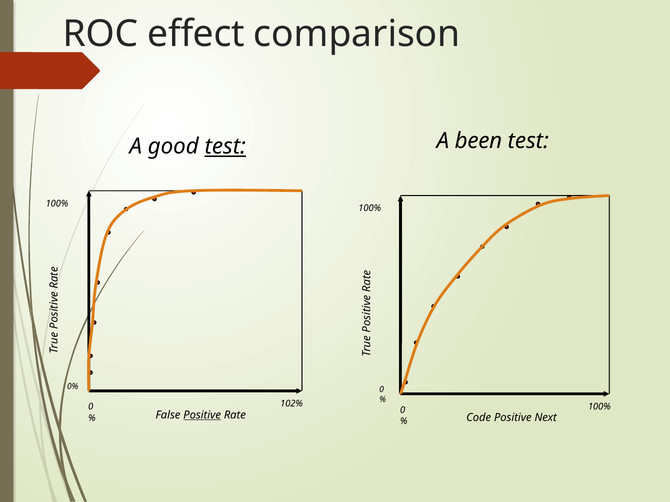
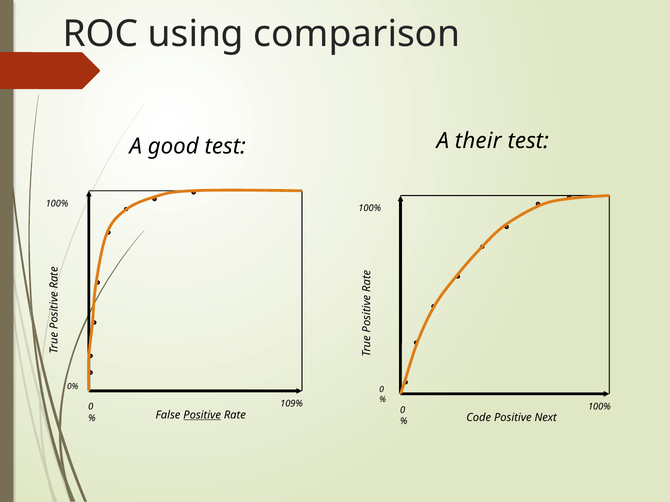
effect: effect -> using
test at (225, 147) underline: present -> none
been: been -> their
102%: 102% -> 109%
